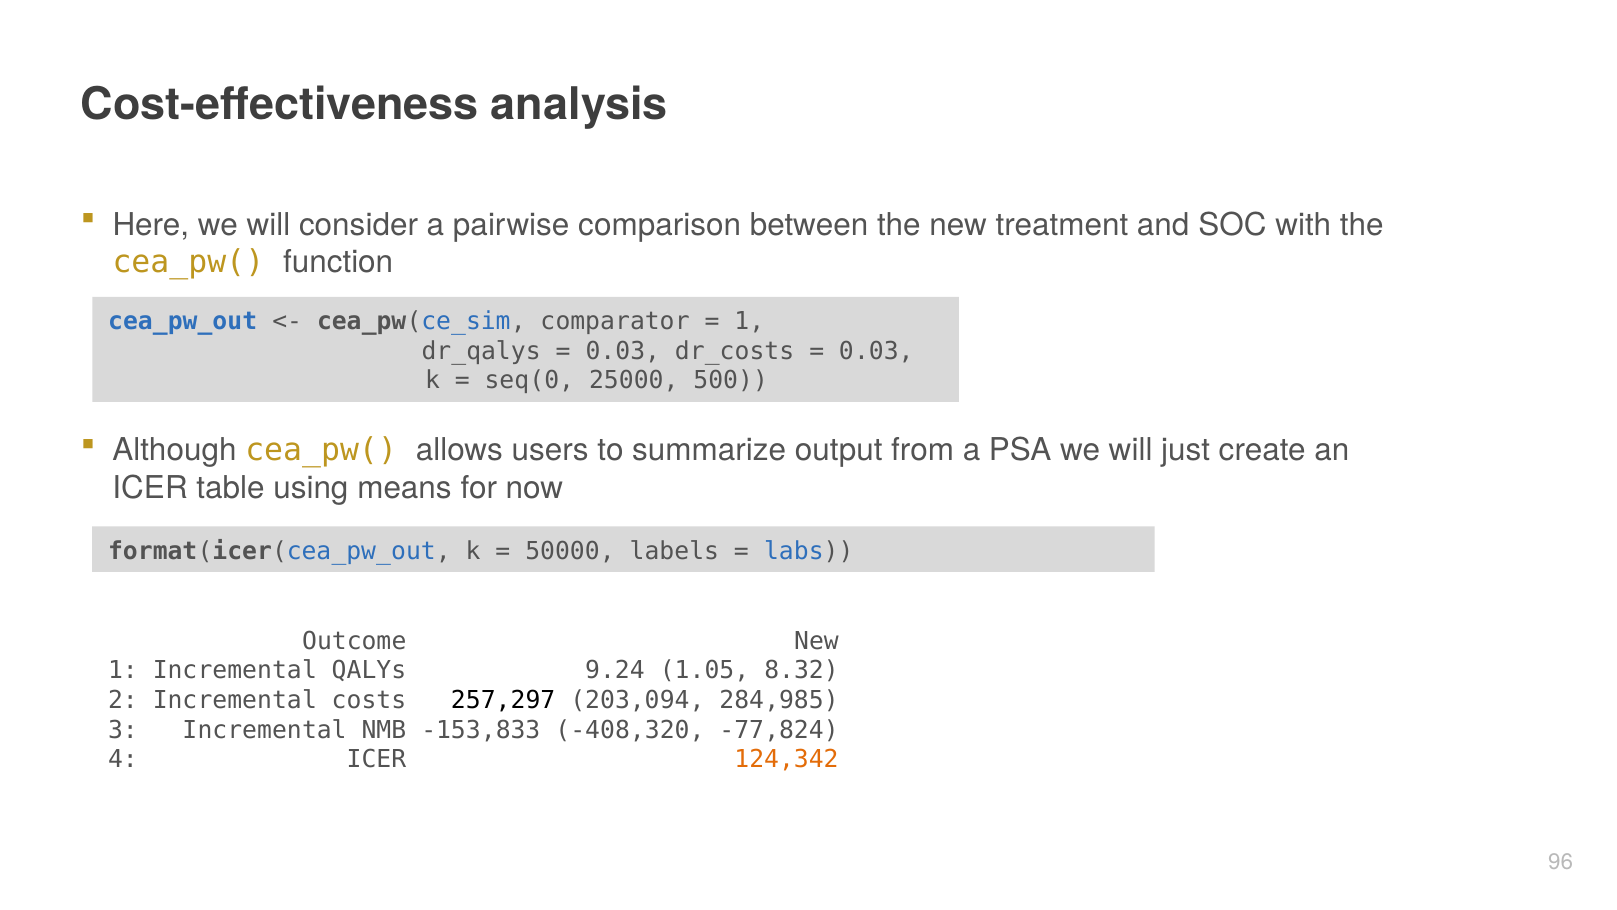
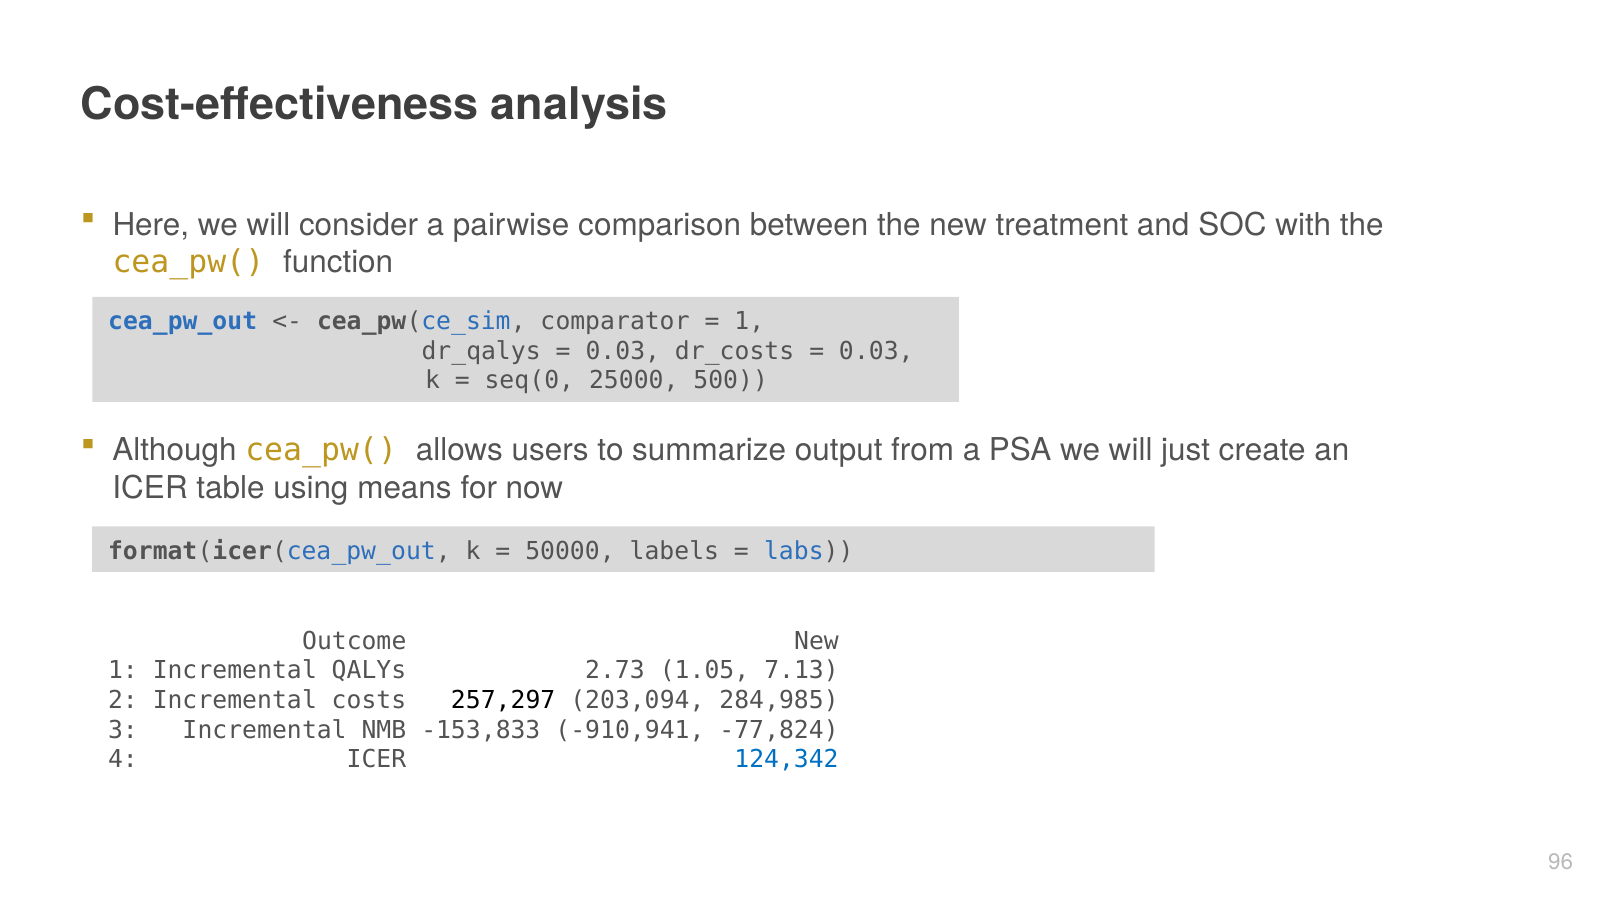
9.24: 9.24 -> 2.73
8.32: 8.32 -> 7.13
-408,320: -408,320 -> -910,941
124,342 colour: orange -> blue
